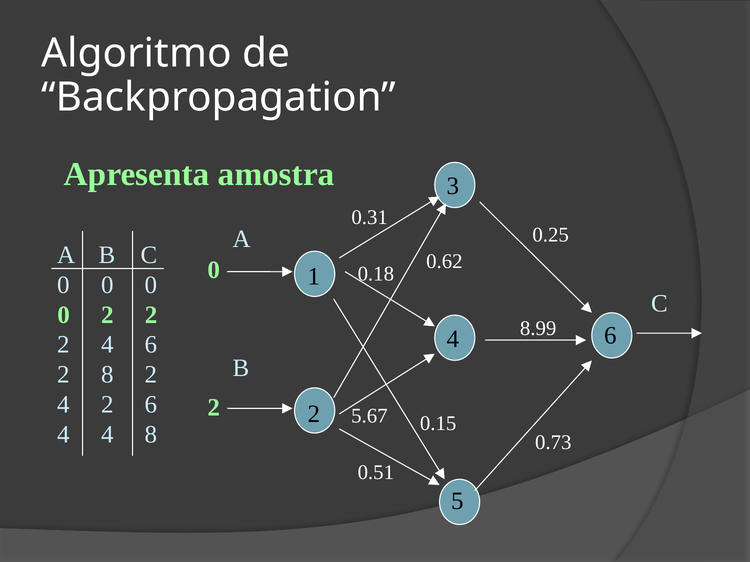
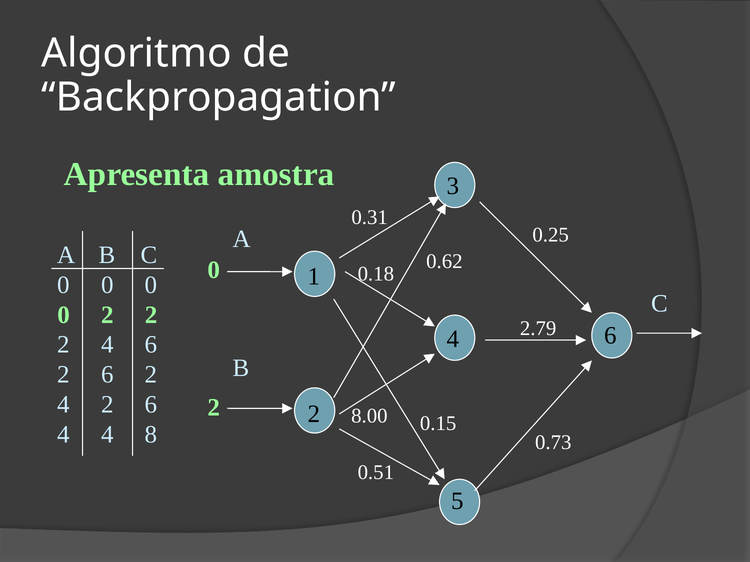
8.99: 8.99 -> 2.79
8 at (107, 375): 8 -> 6
5.67: 5.67 -> 8.00
